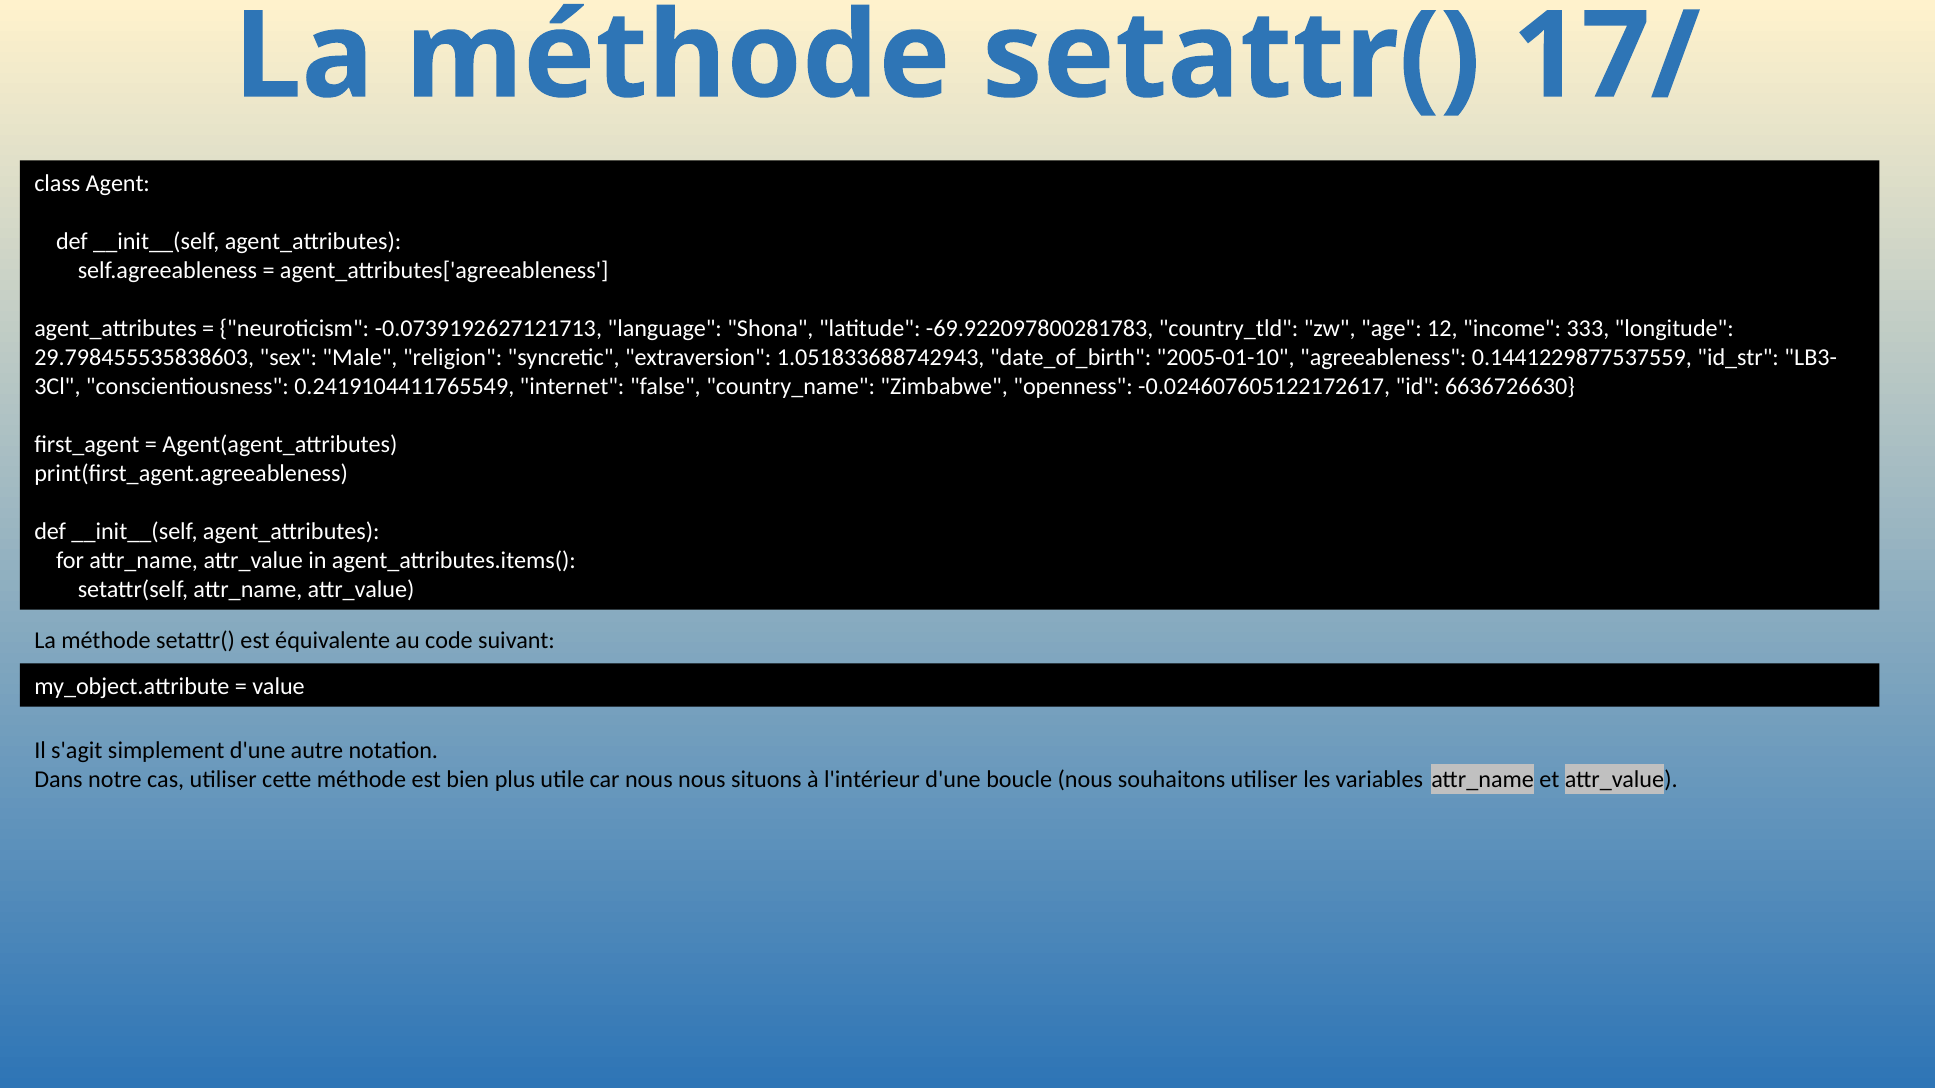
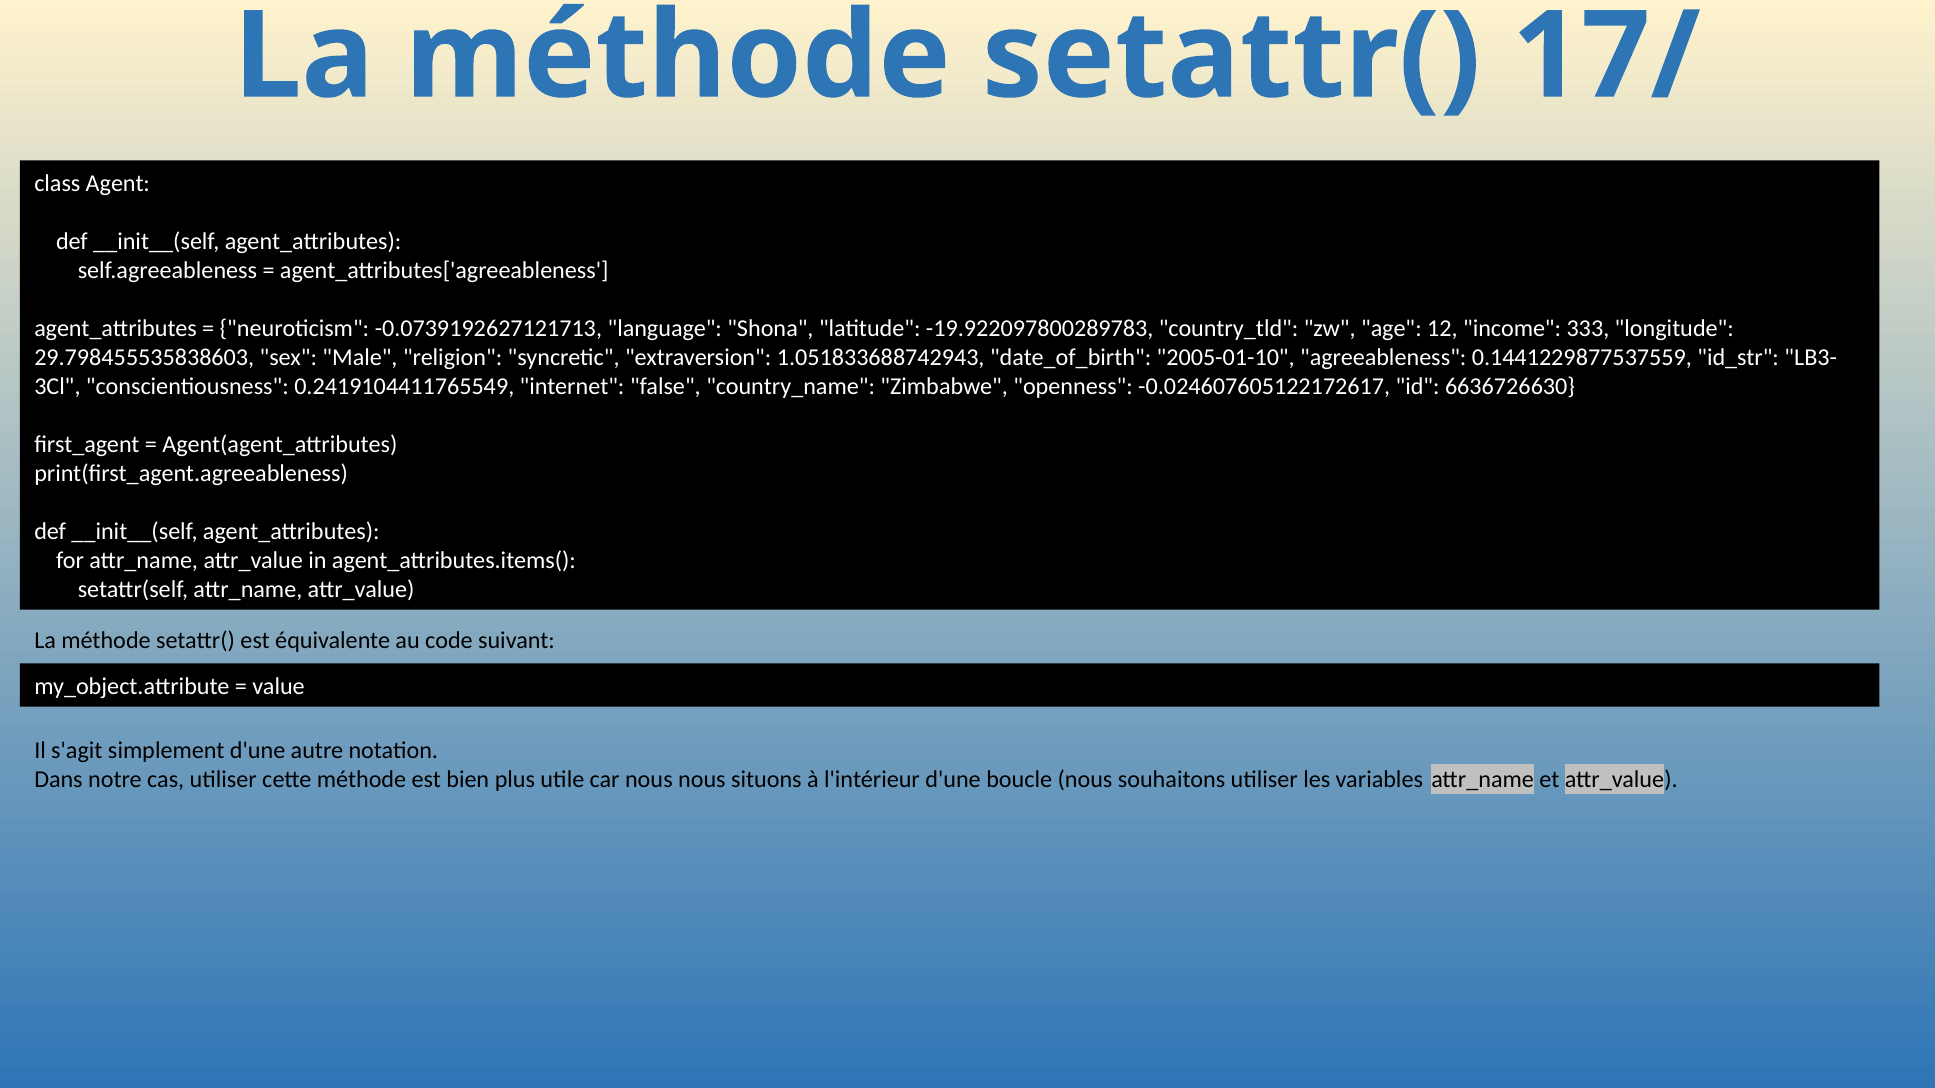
-69.922097800281783: -69.922097800281783 -> -19.922097800289783
